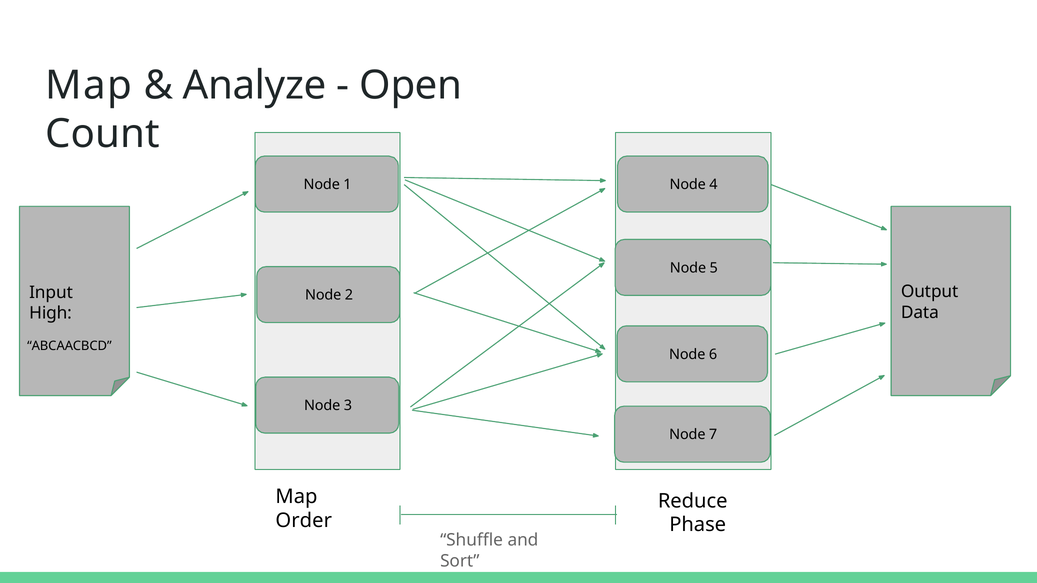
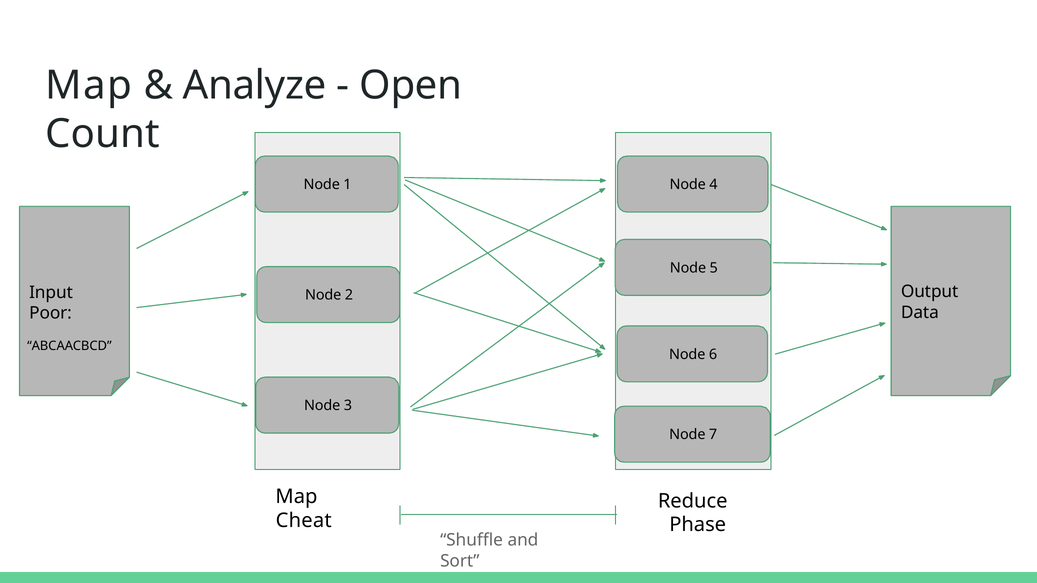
High: High -> Poor
Order: Order -> Cheat
